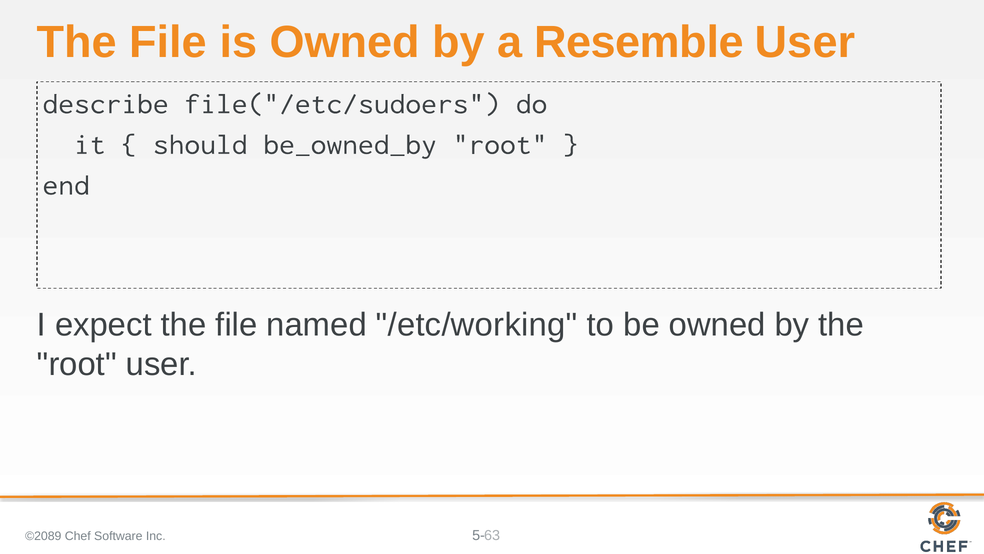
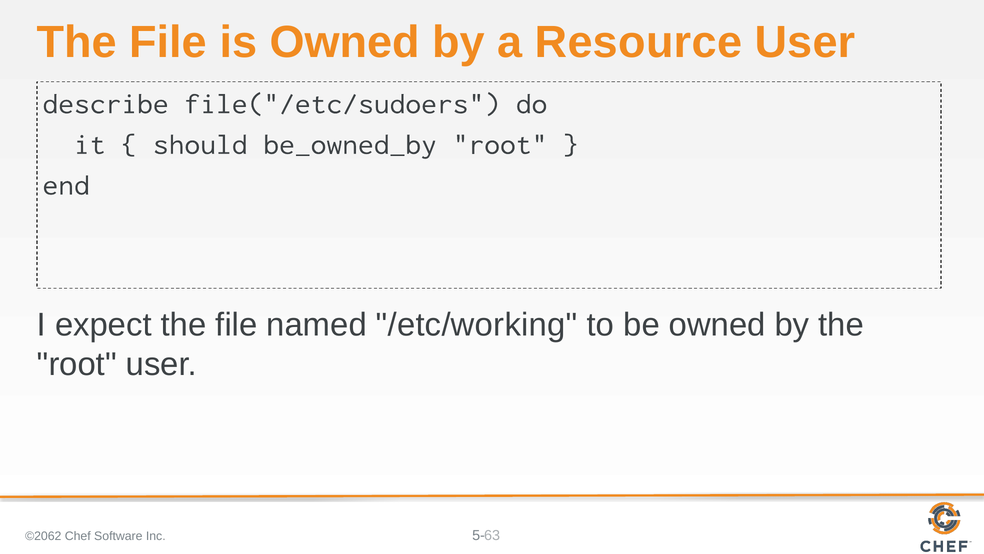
Resemble: Resemble -> Resource
©2089: ©2089 -> ©2062
